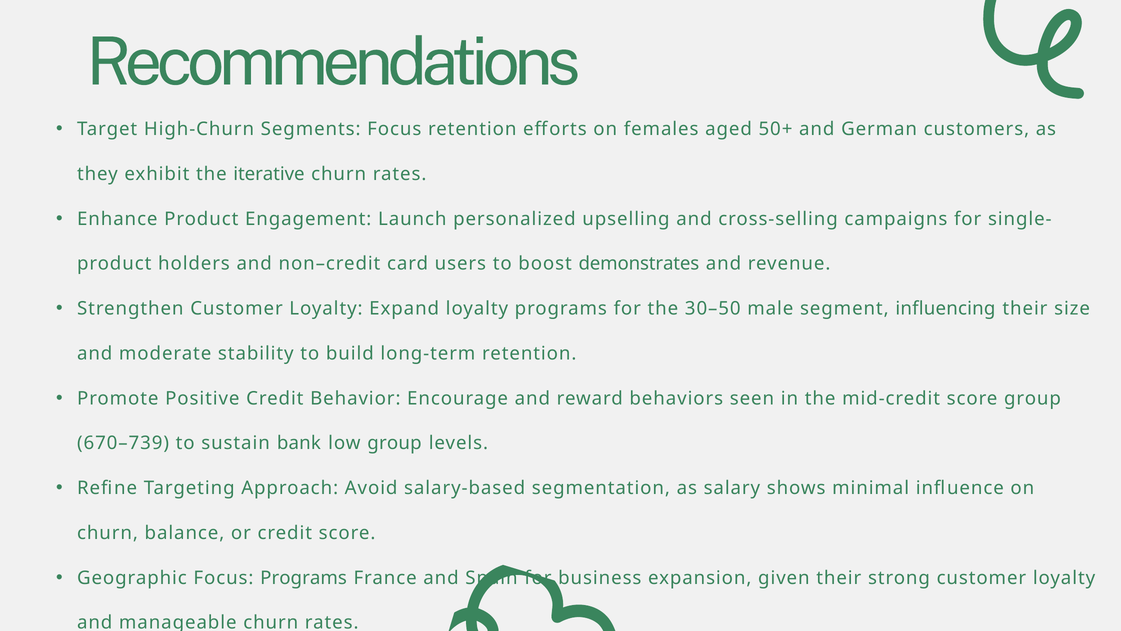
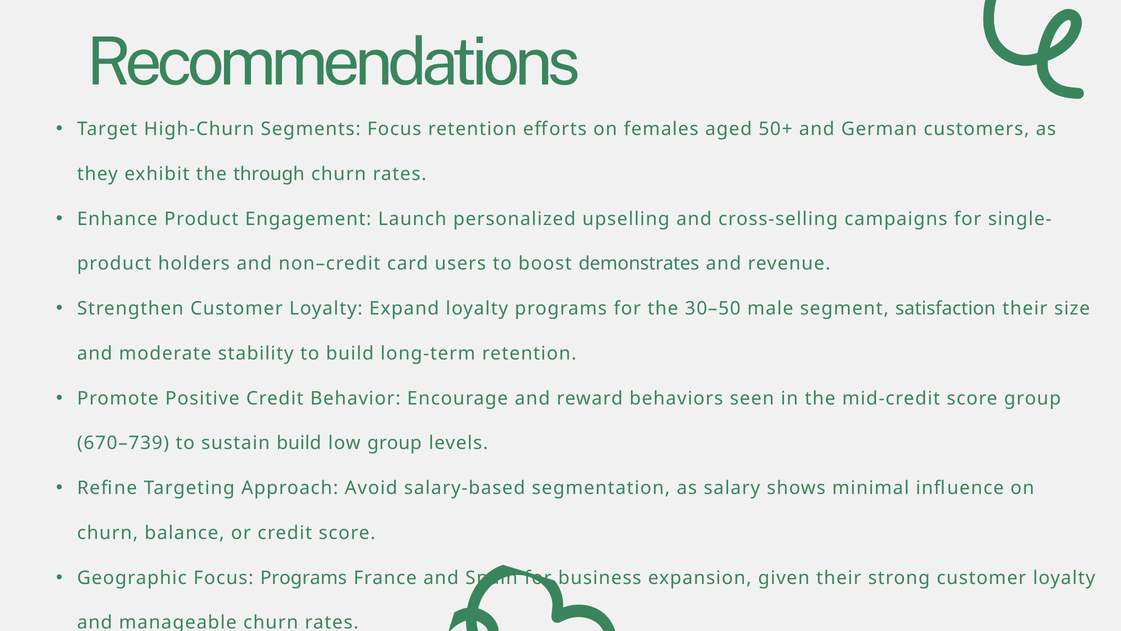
iterative: iterative -> through
influencing: influencing -> satisfaction
sustain bank: bank -> build
